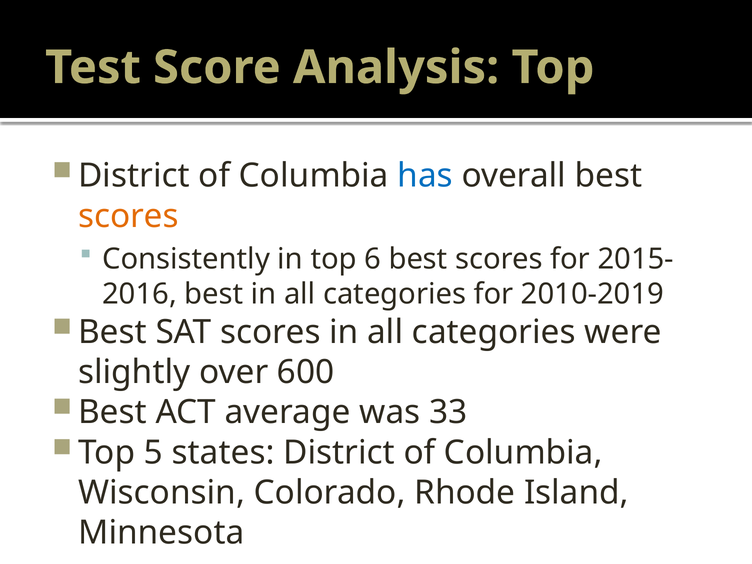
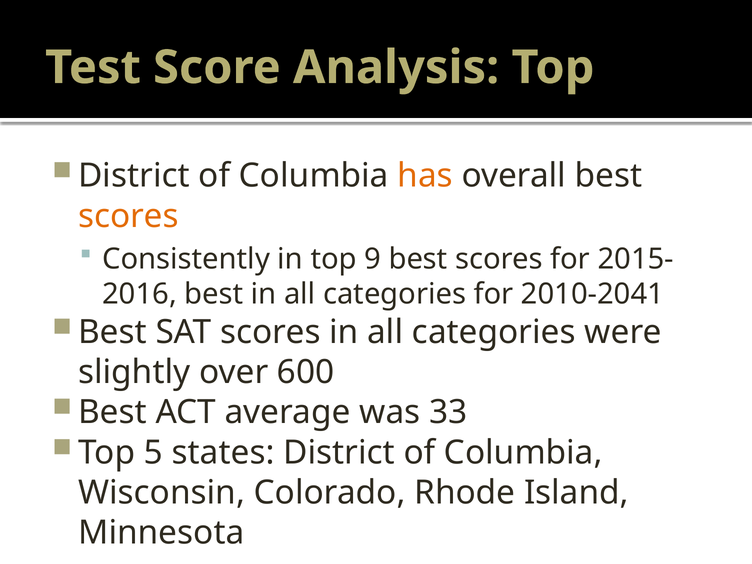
has colour: blue -> orange
6: 6 -> 9
2010-2019: 2010-2019 -> 2010-2041
